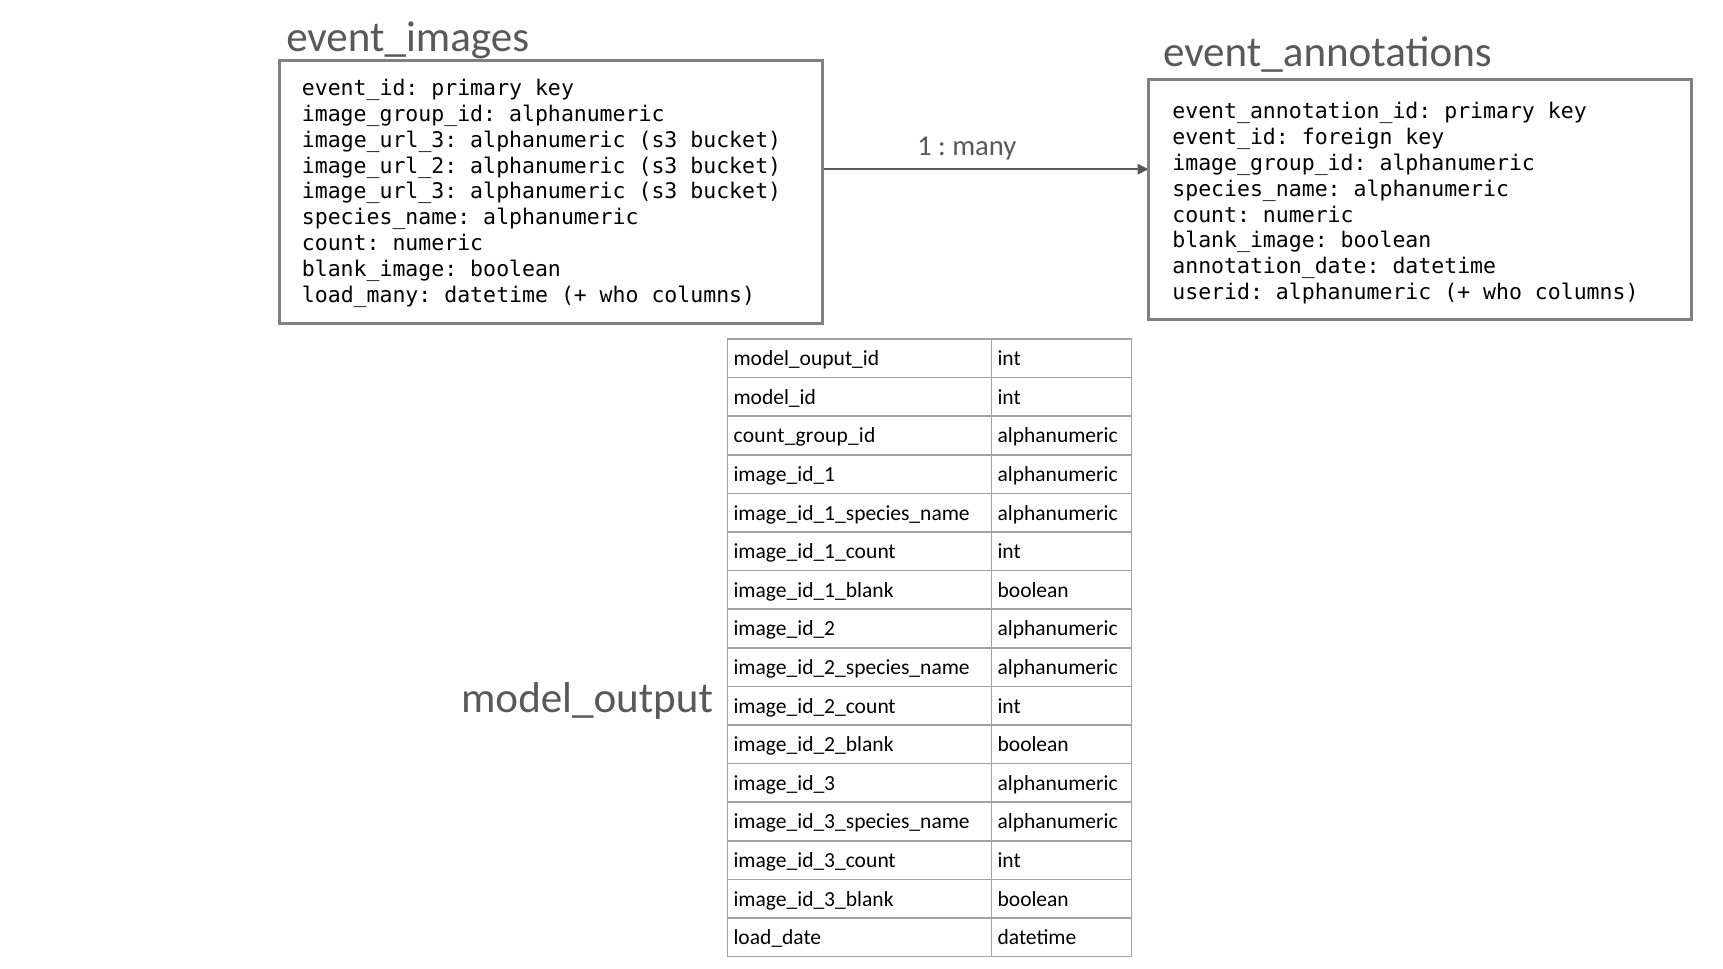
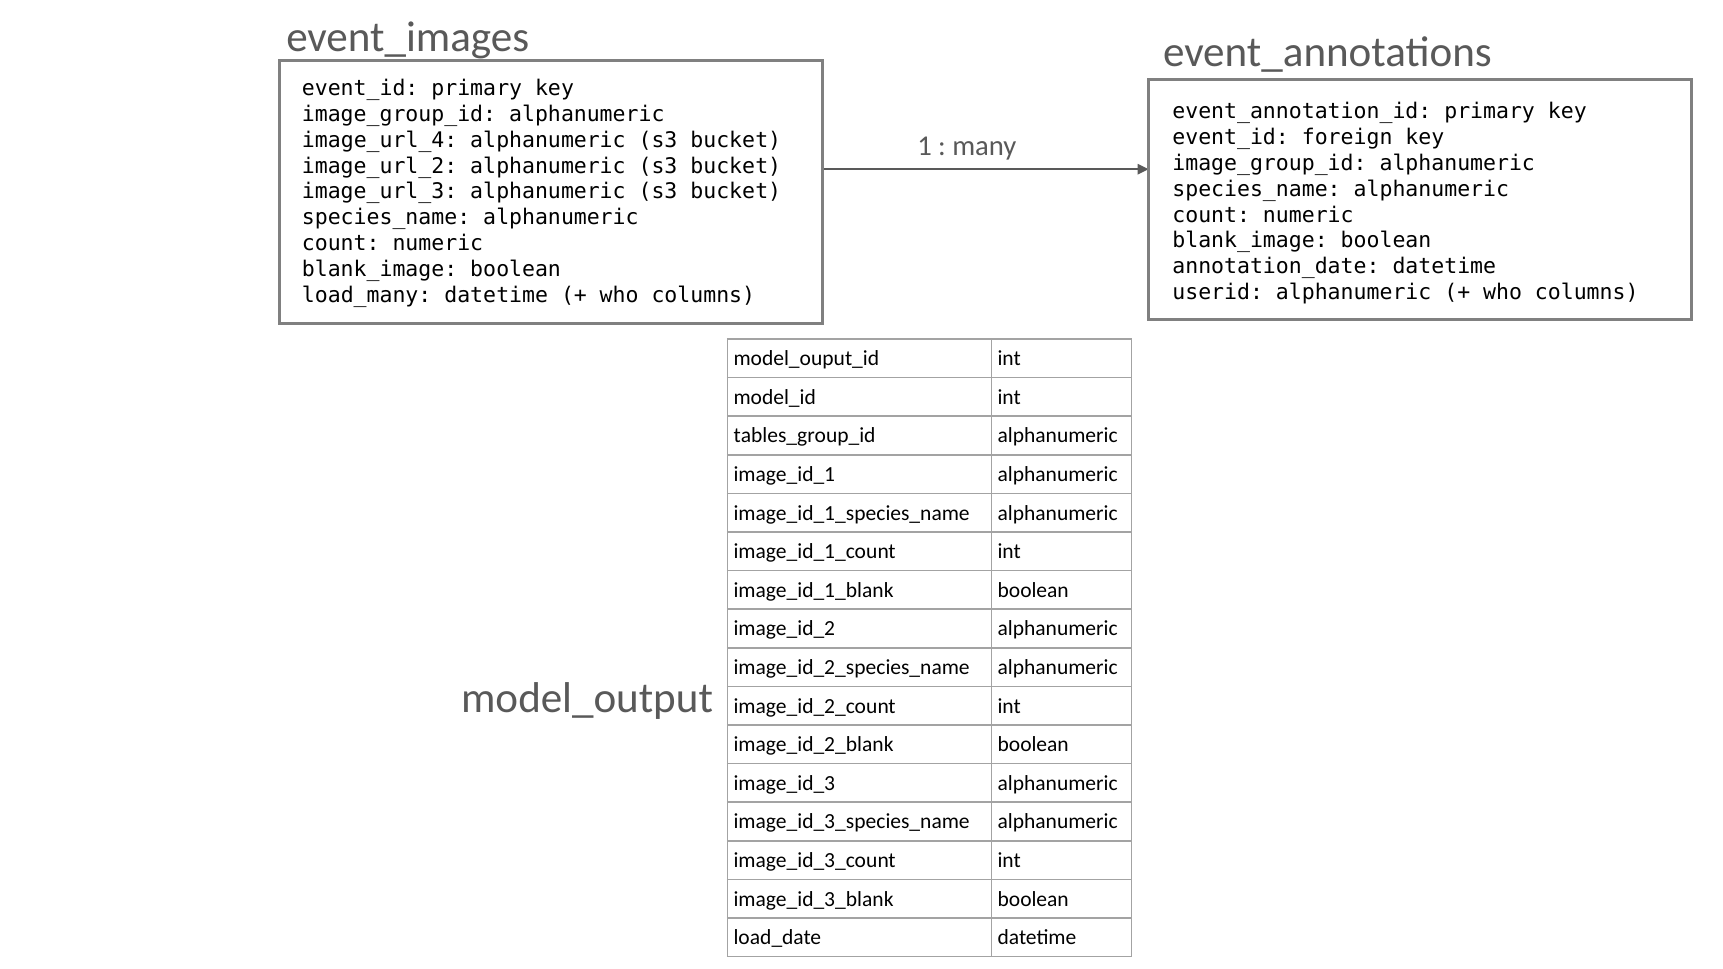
image_url_3 at (380, 140): image_url_3 -> image_url_4
count_group_id: count_group_id -> tables_group_id
